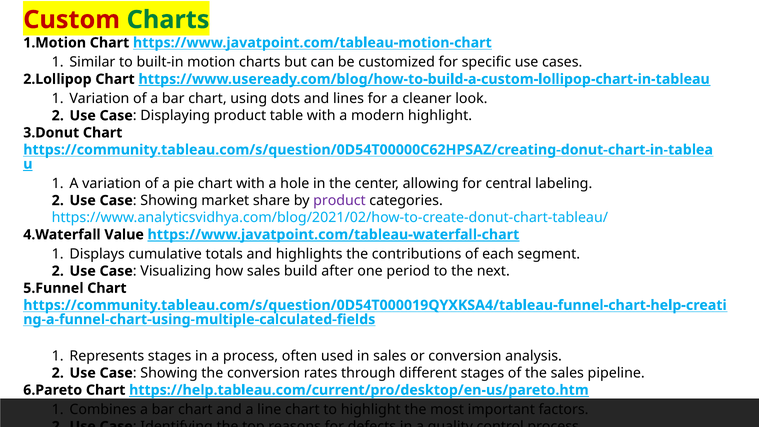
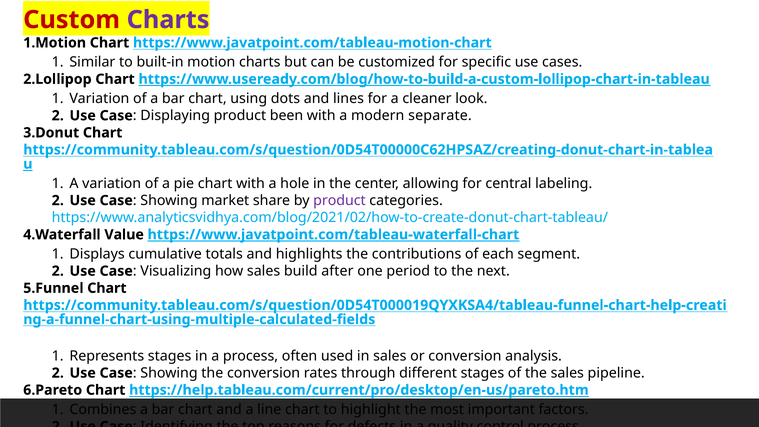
Charts at (168, 20) colour: green -> purple
table: table -> been
modern highlight: highlight -> separate
